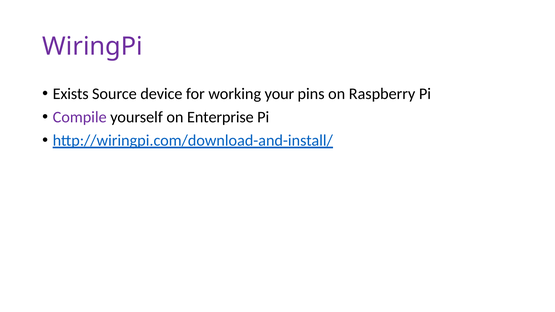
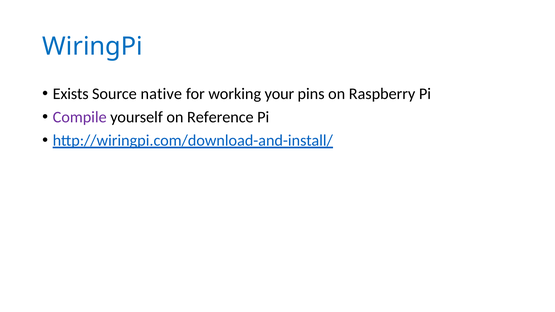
WiringPi colour: purple -> blue
device: device -> native
Enterprise: Enterprise -> Reference
